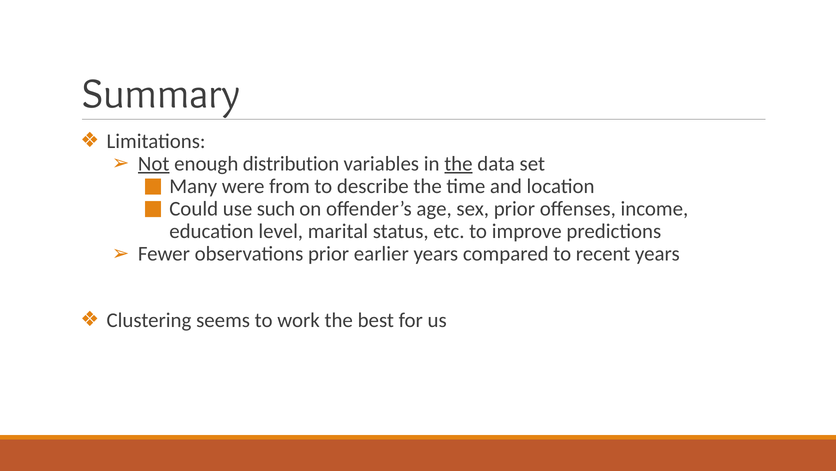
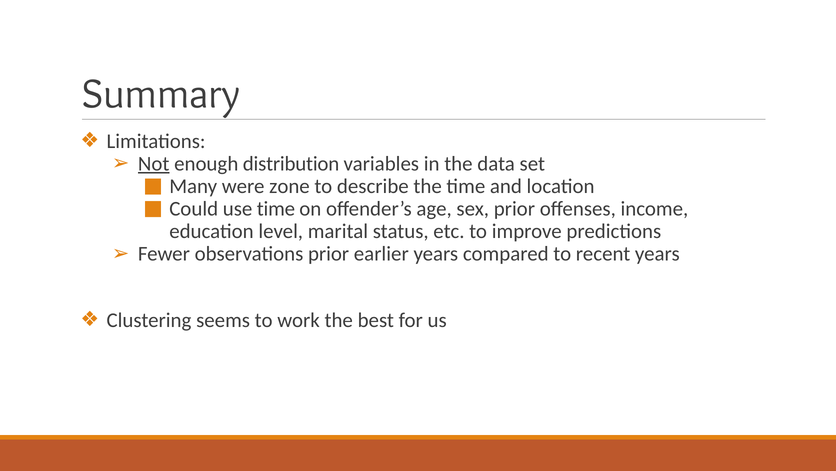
the at (458, 163) underline: present -> none
from: from -> zone
use such: such -> time
